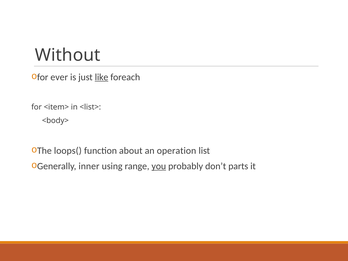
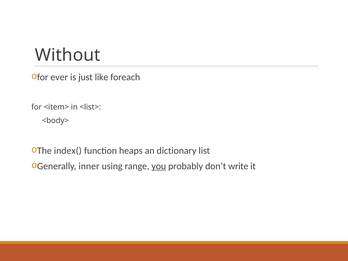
like underline: present -> none
loops(: loops( -> index(
about: about -> heaps
operation: operation -> dictionary
parts: parts -> write
